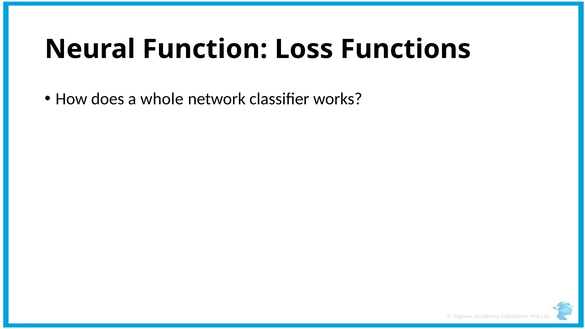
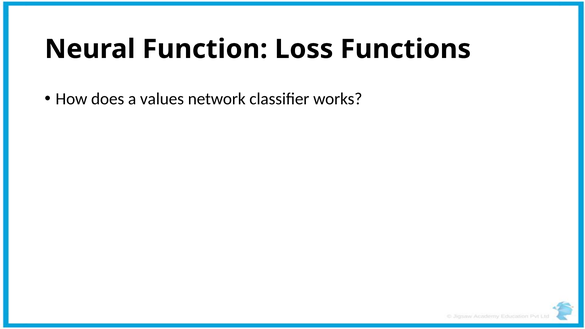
whole: whole -> values
